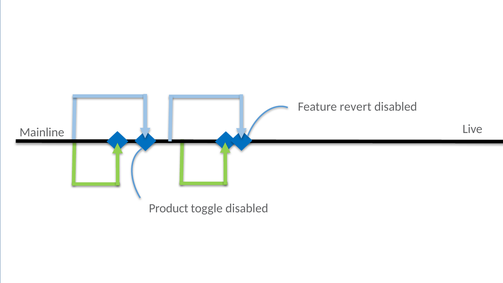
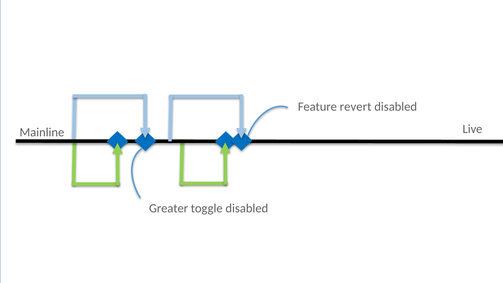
Product: Product -> Greater
